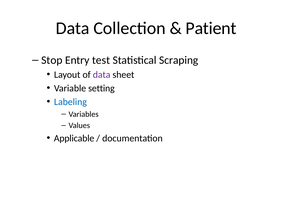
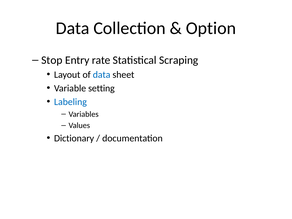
Patient: Patient -> Option
test: test -> rate
data at (102, 75) colour: purple -> blue
Applicable: Applicable -> Dictionary
